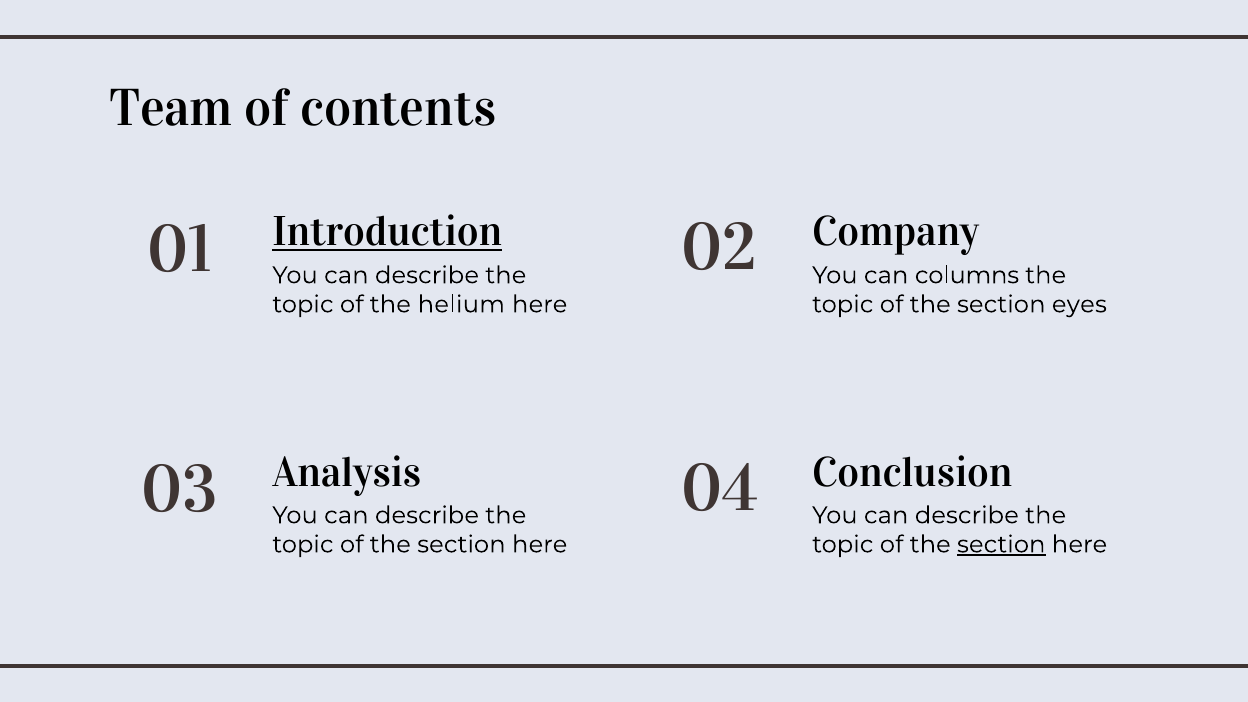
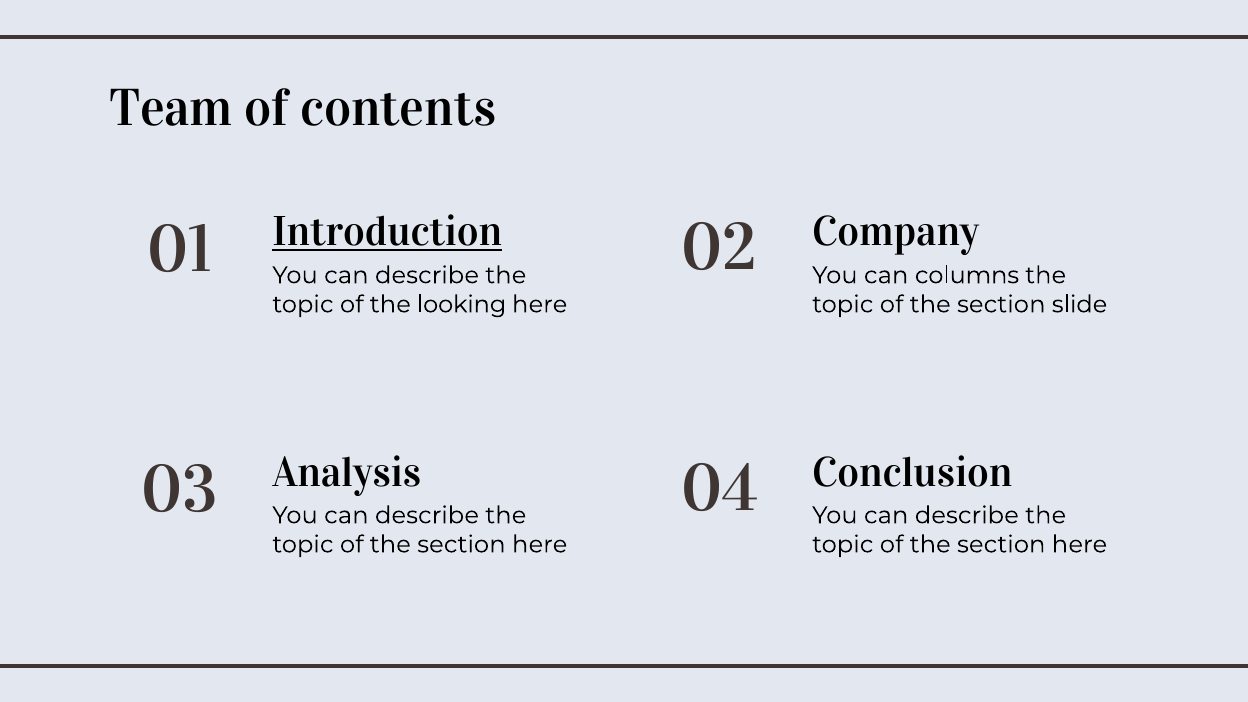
helium: helium -> looking
eyes: eyes -> slide
section at (1001, 545) underline: present -> none
